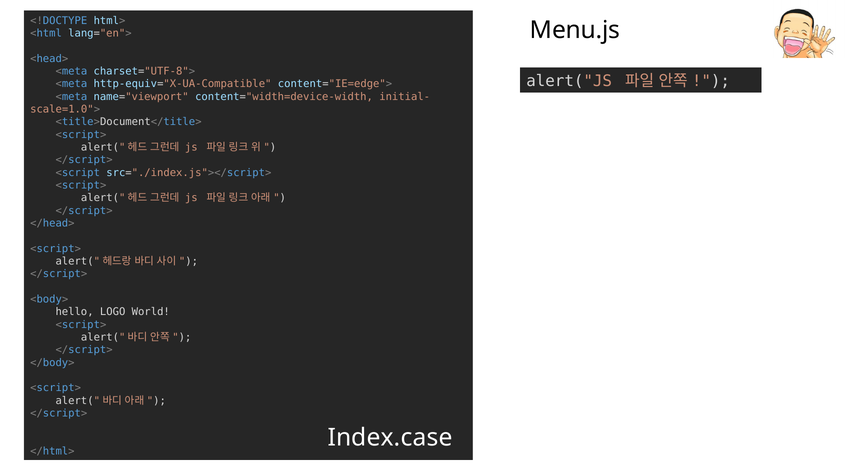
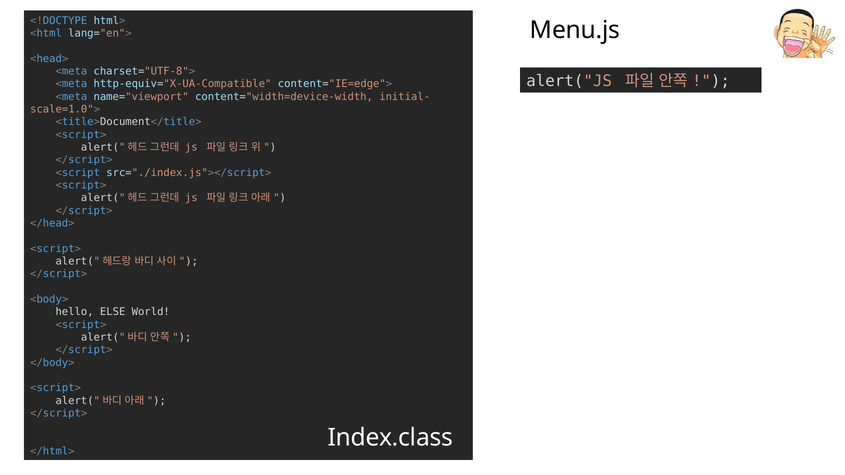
LOGO: LOGO -> ELSE
Index.case: Index.case -> Index.class
